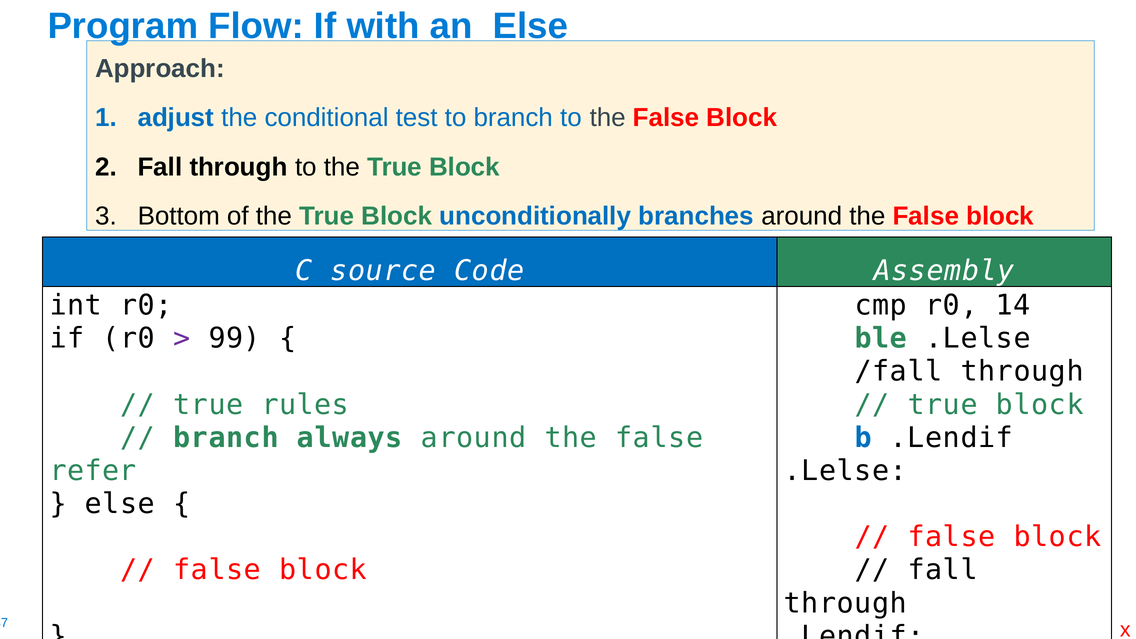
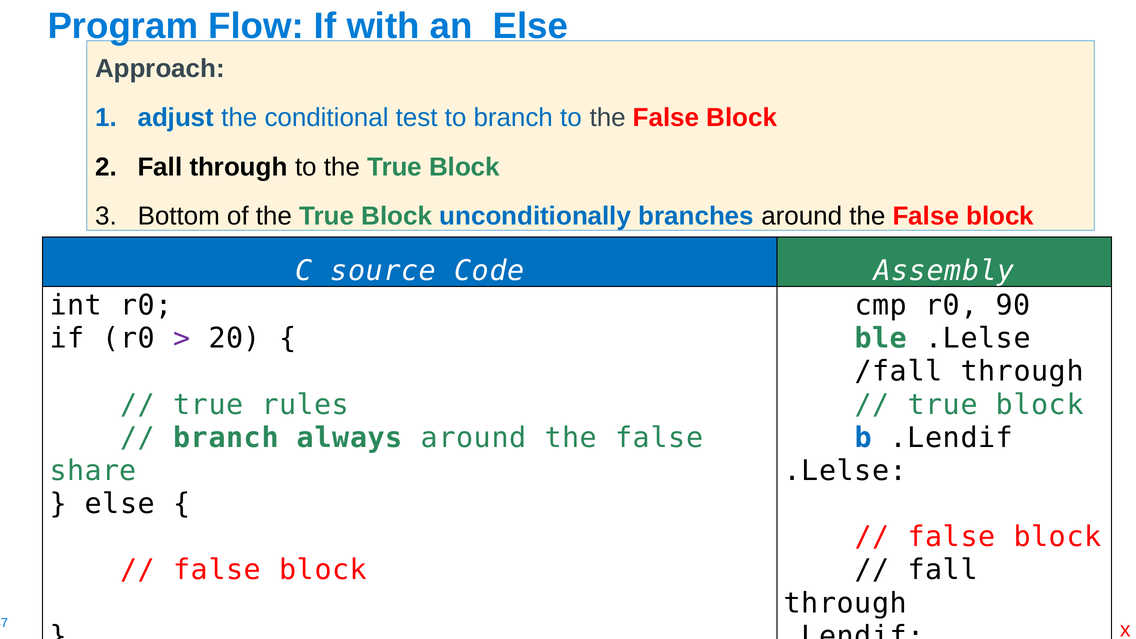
14: 14 -> 90
99: 99 -> 20
refer: refer -> share
